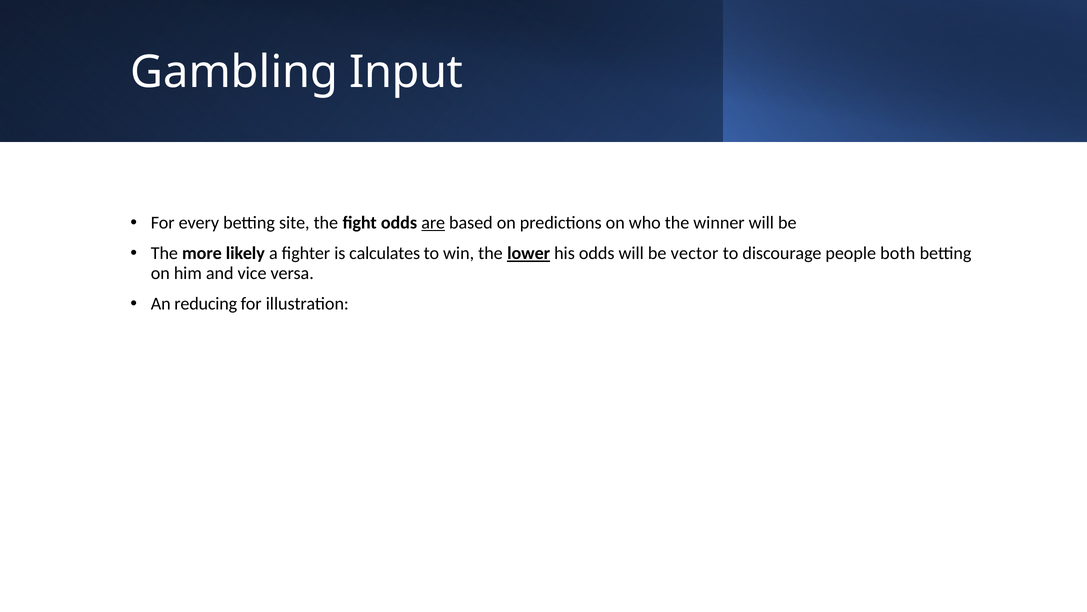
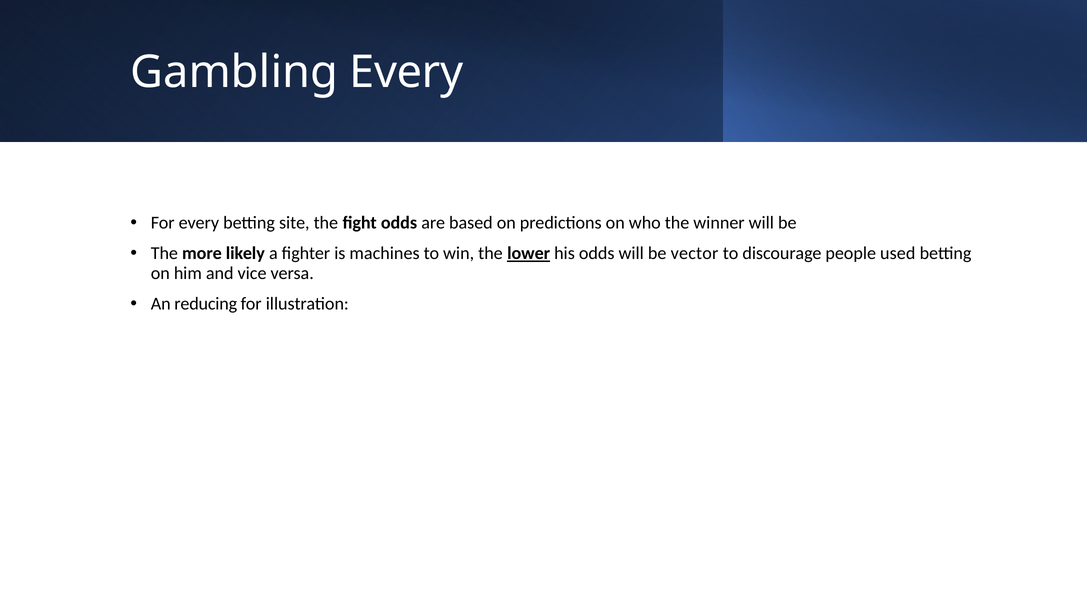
Gambling Input: Input -> Every
are underline: present -> none
calculates: calculates -> machines
both: both -> used
